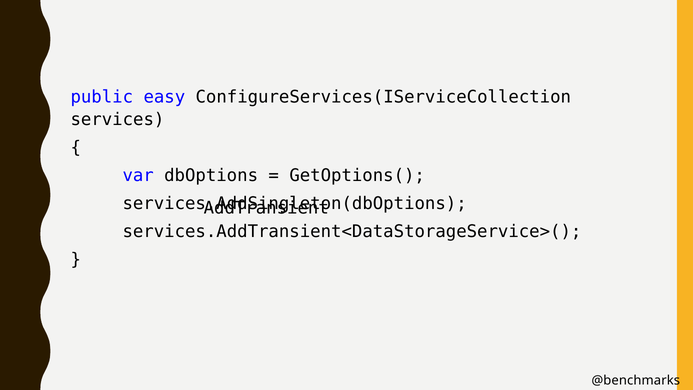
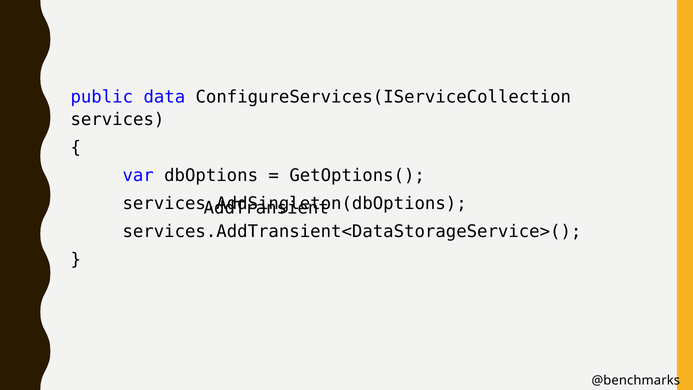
easy: easy -> data
